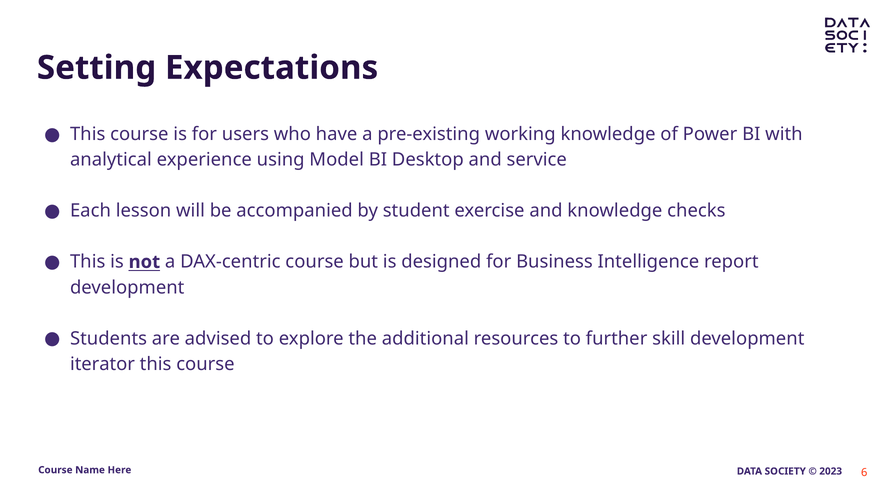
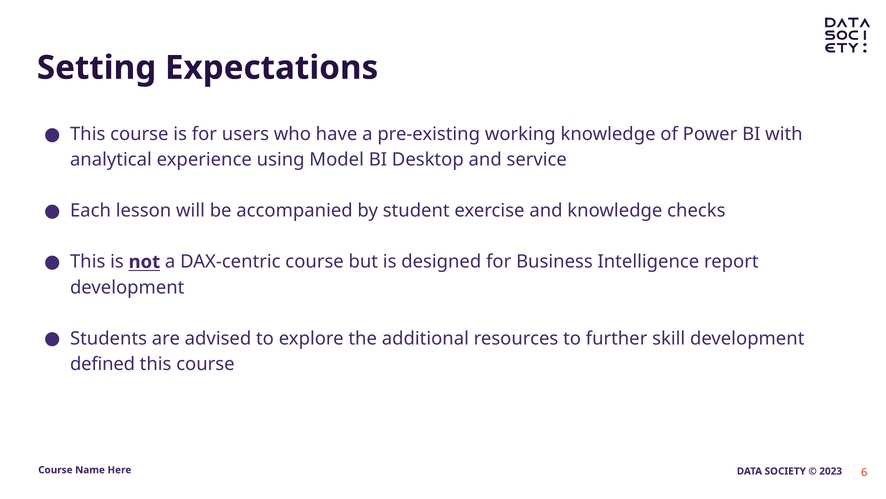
iterator: iterator -> defined
